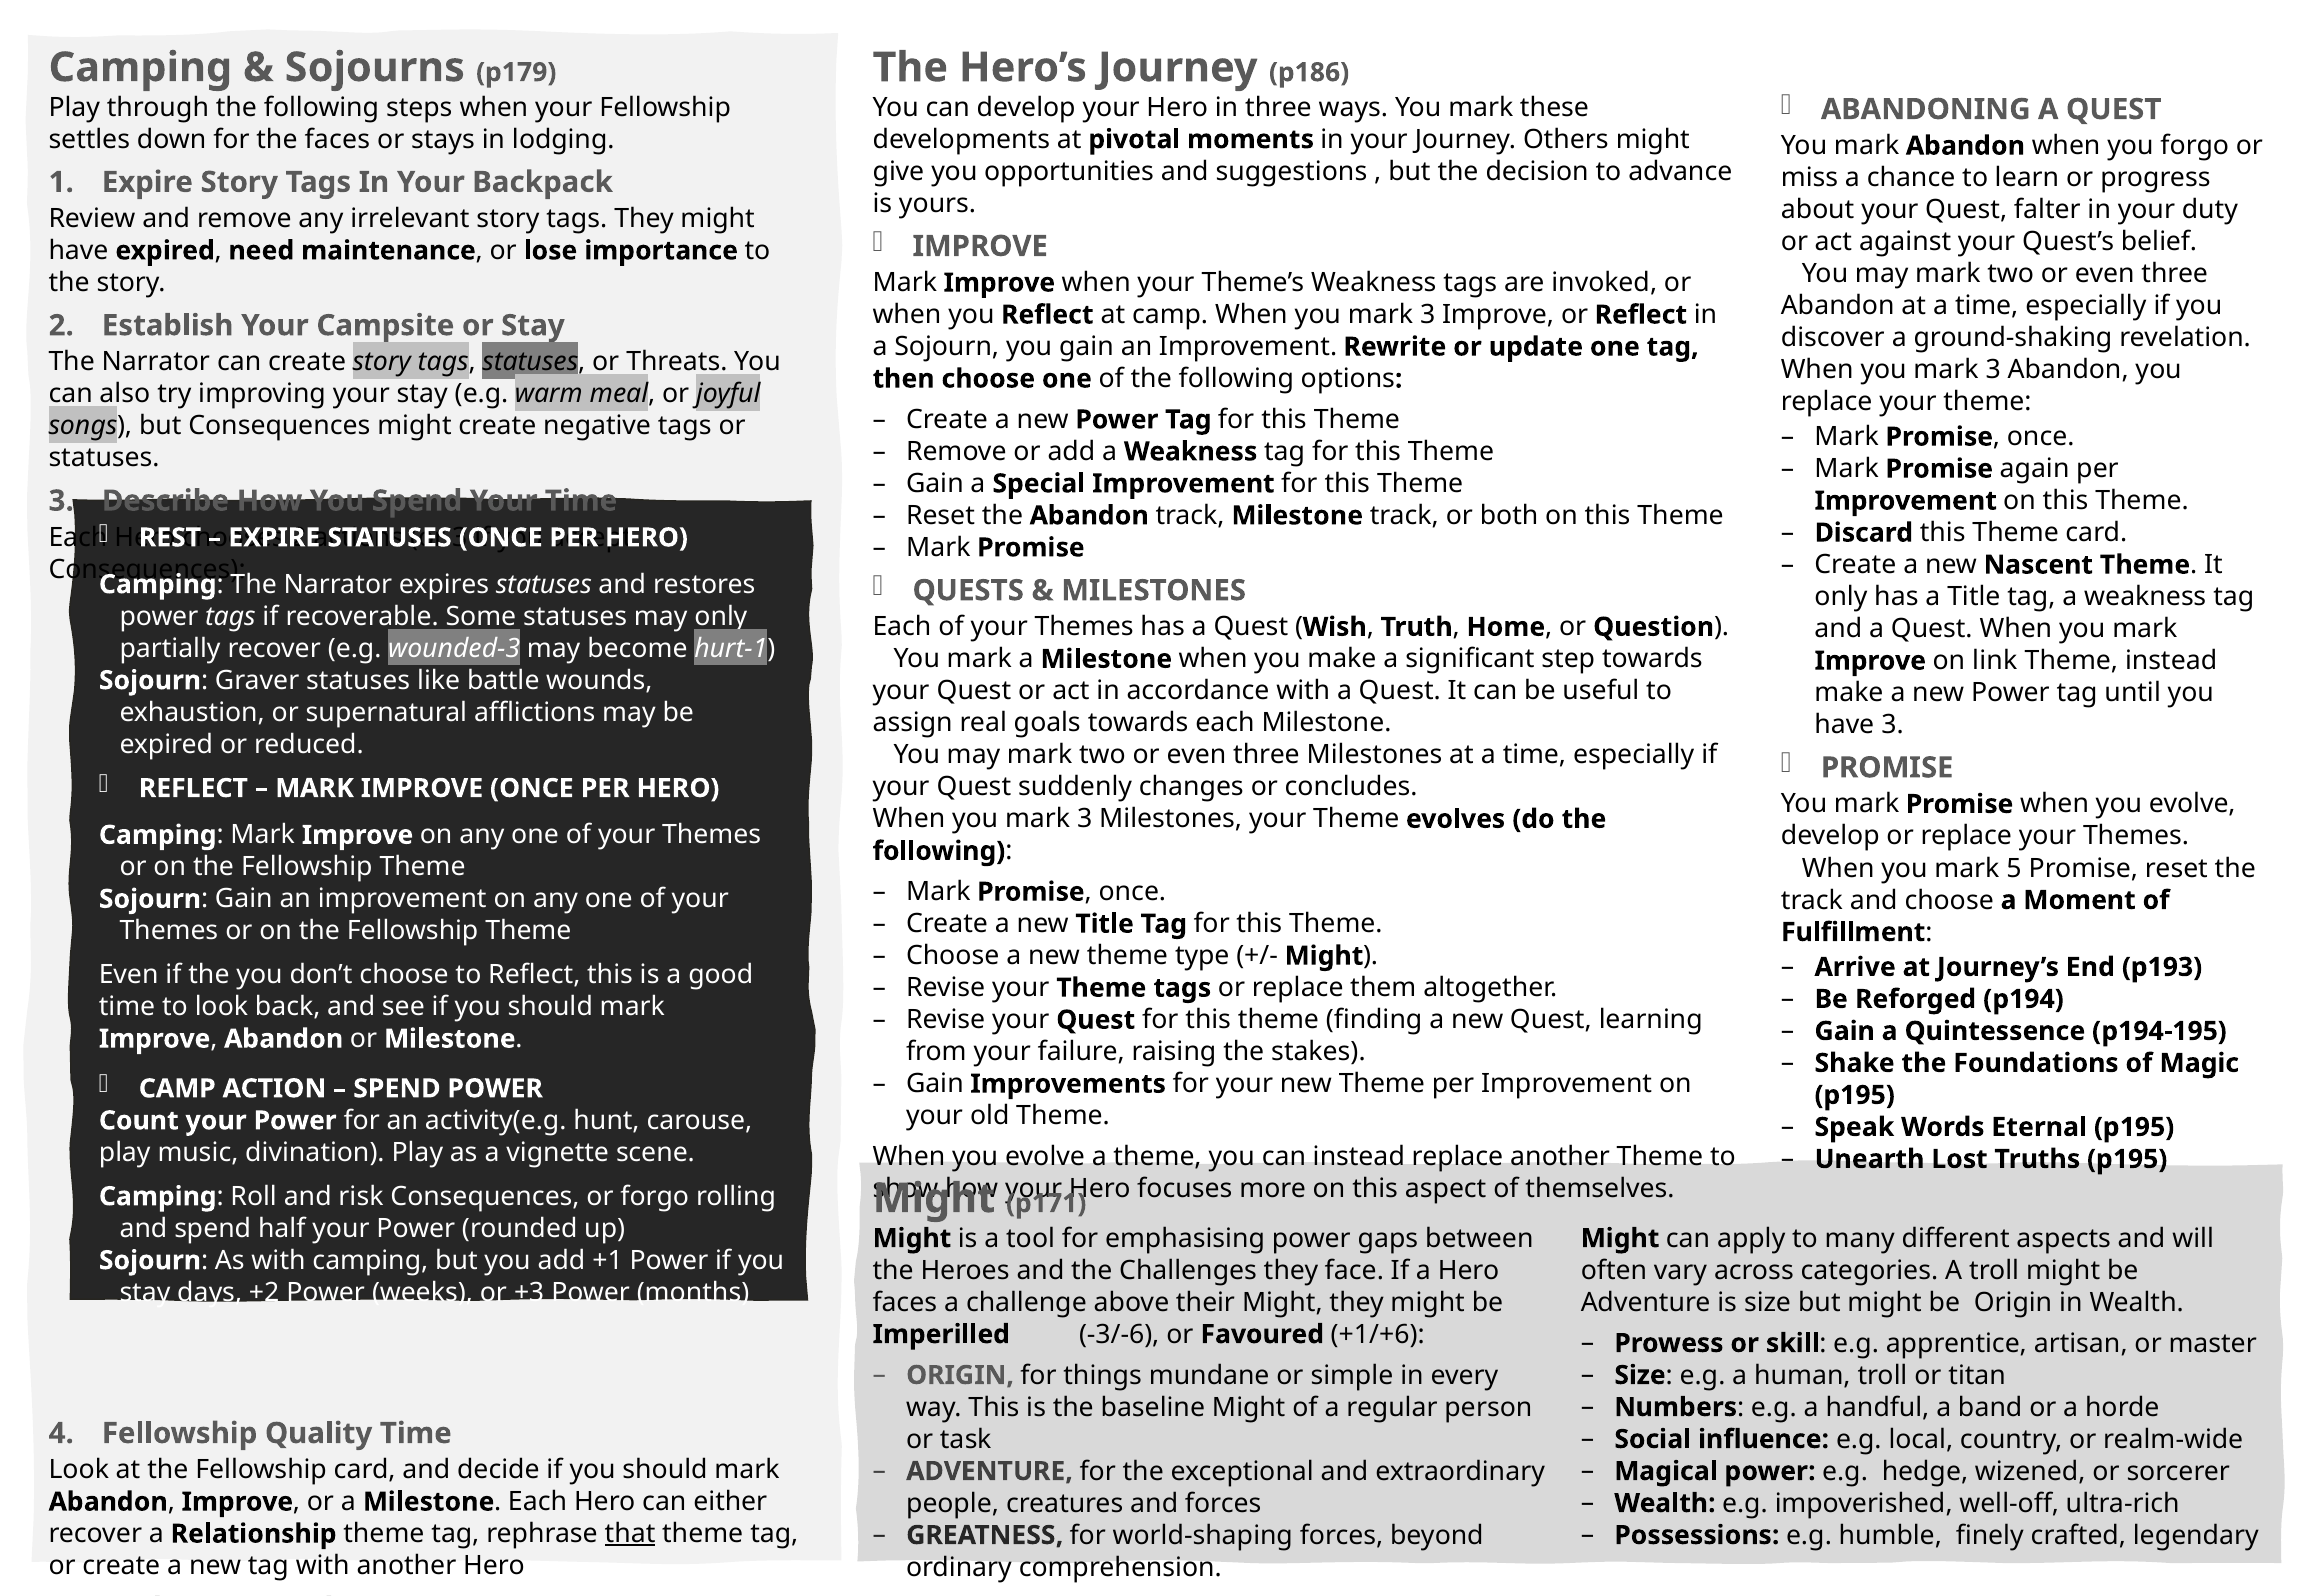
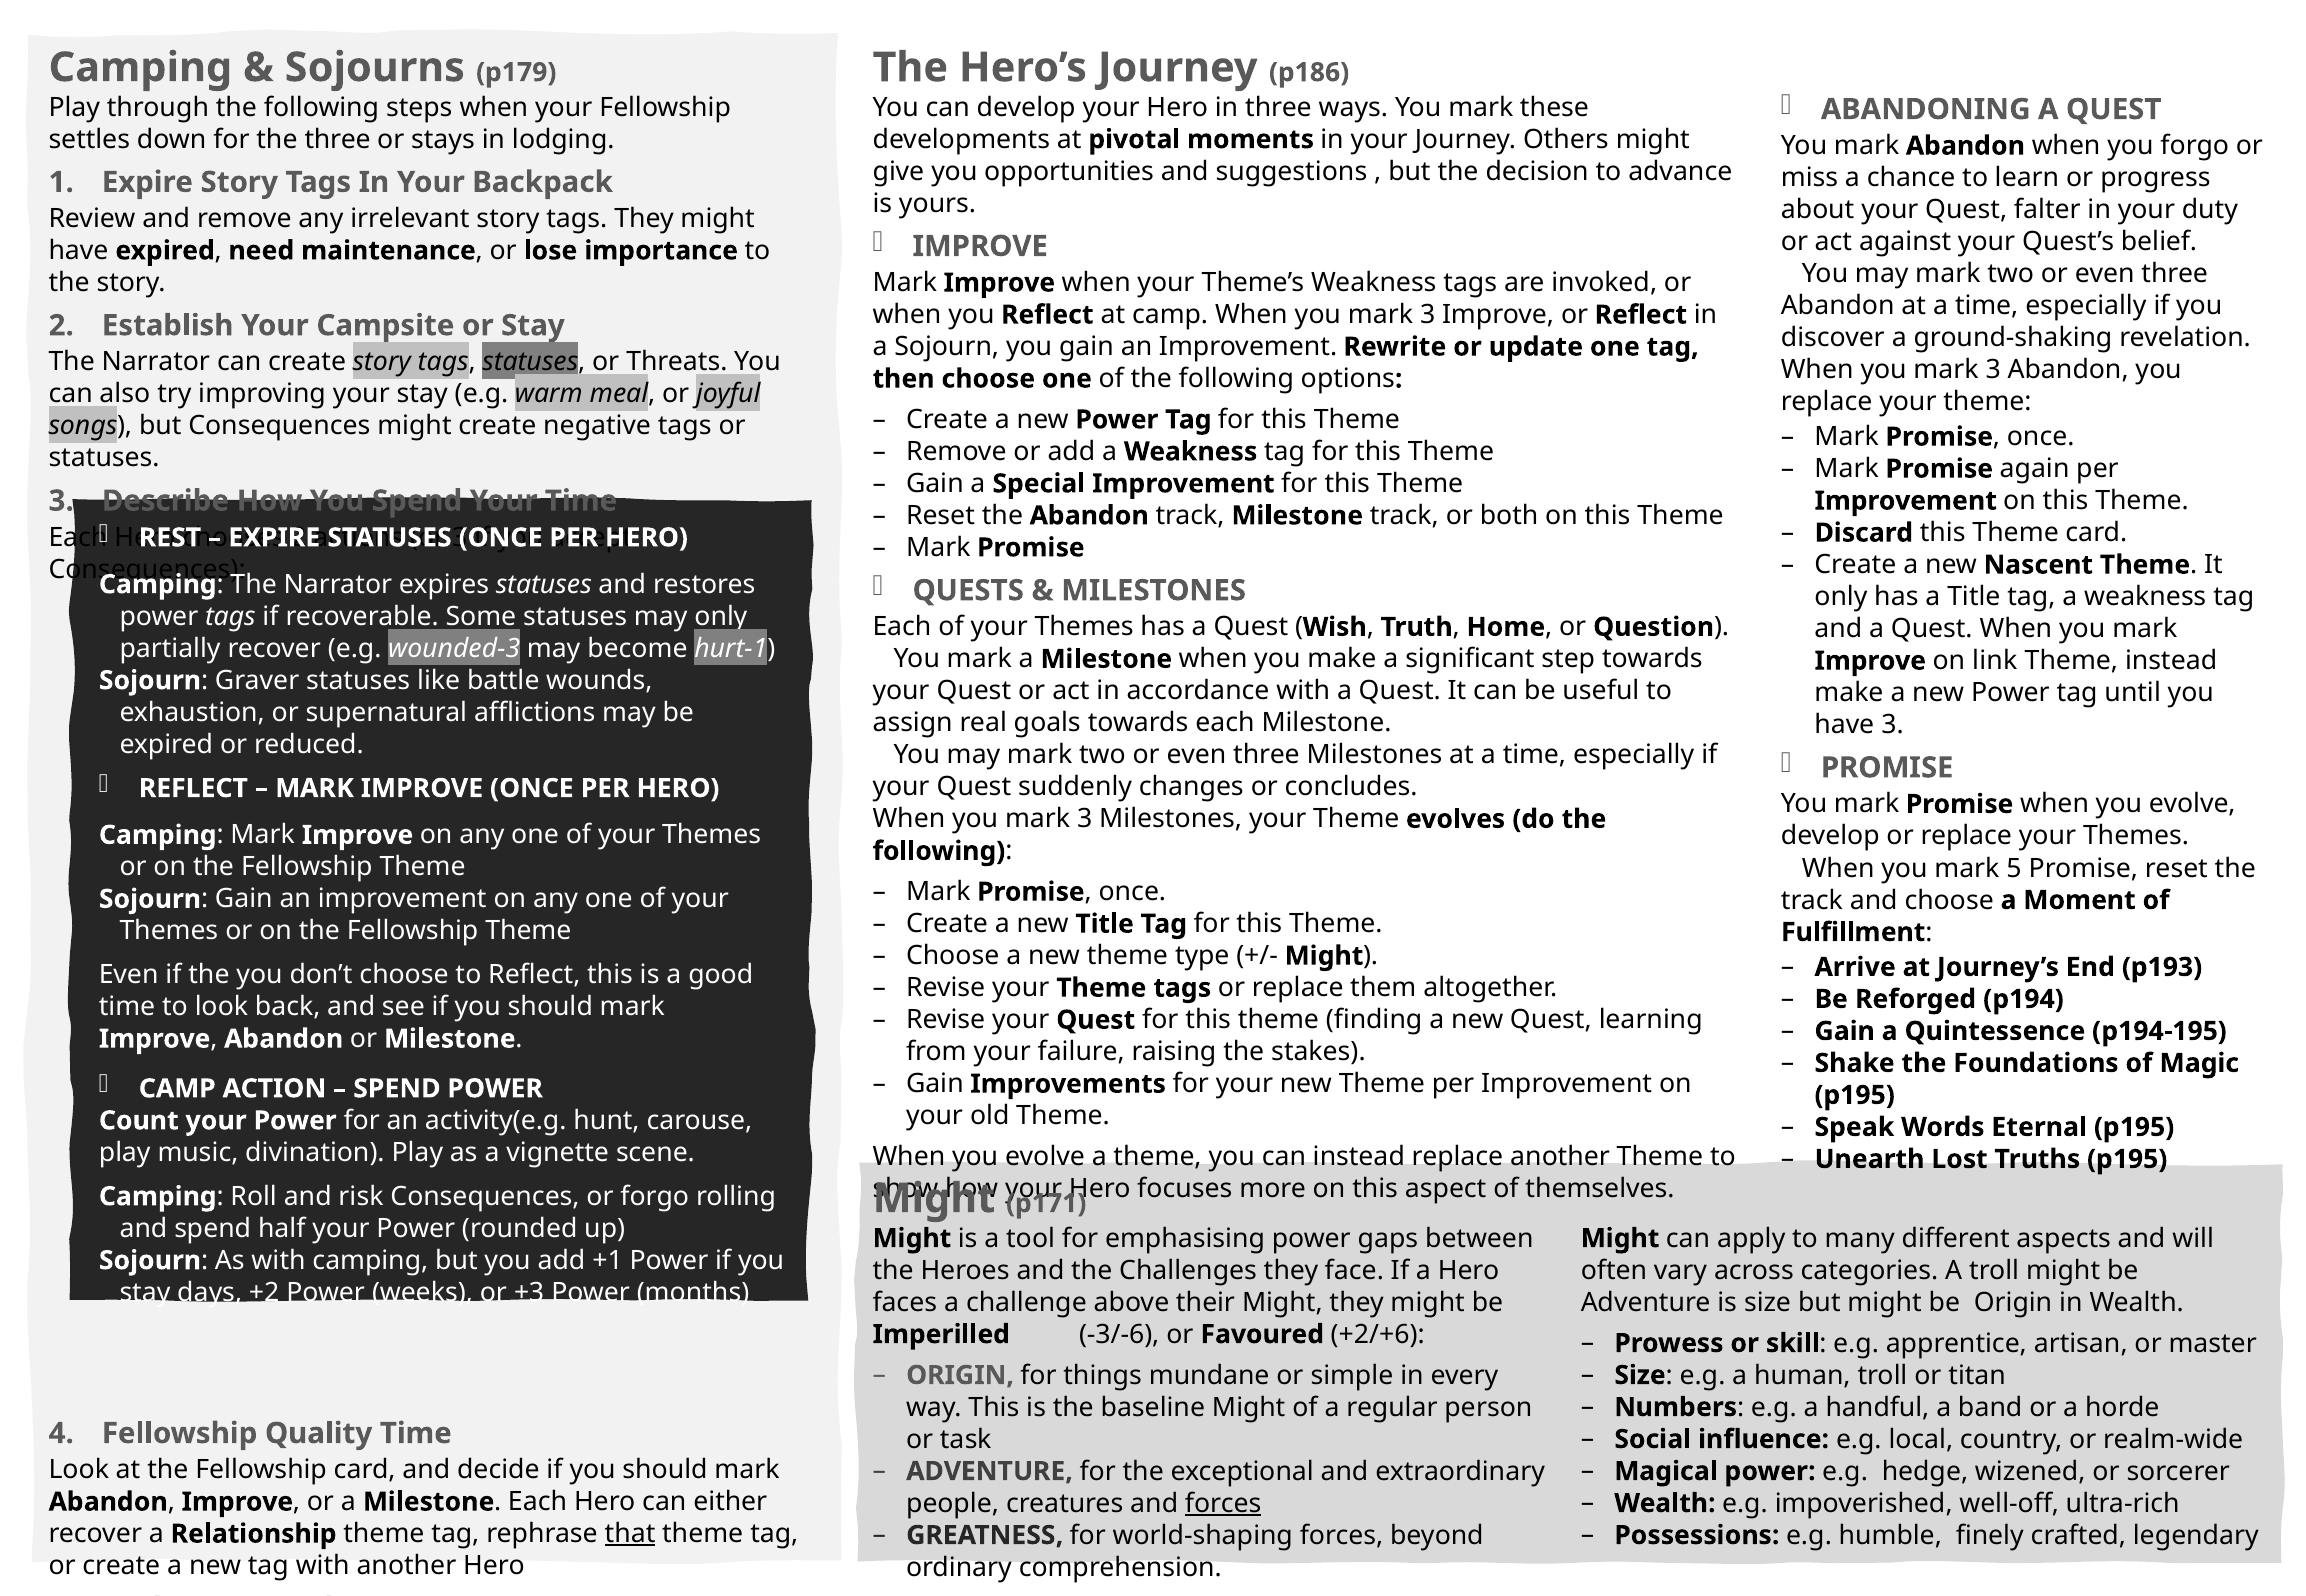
the faces: faces -> three
+1/+6: +1/+6 -> +2/+6
forces at (1223, 1504) underline: none -> present
